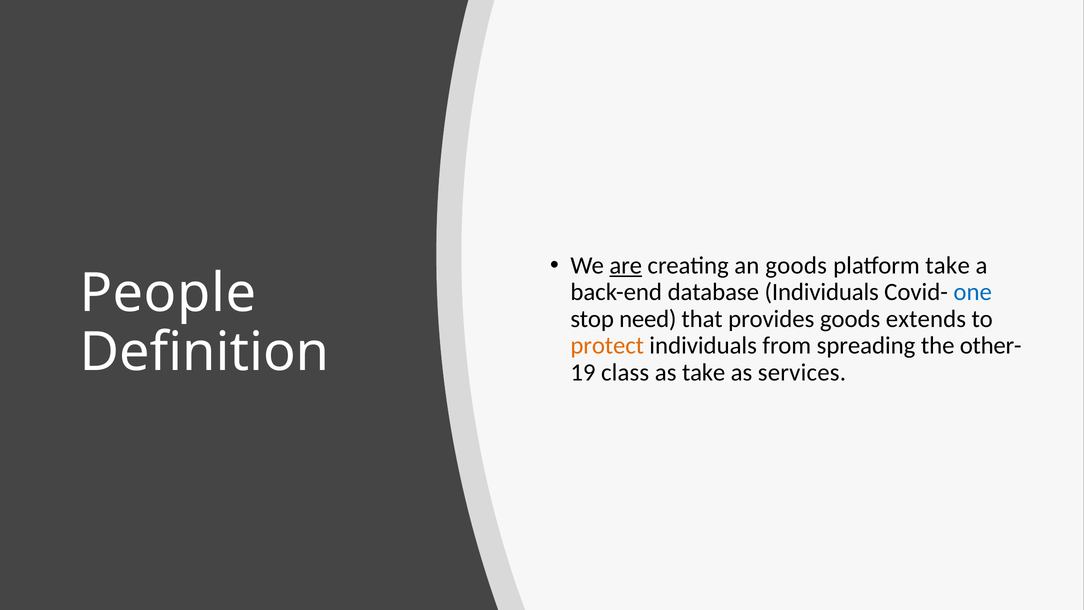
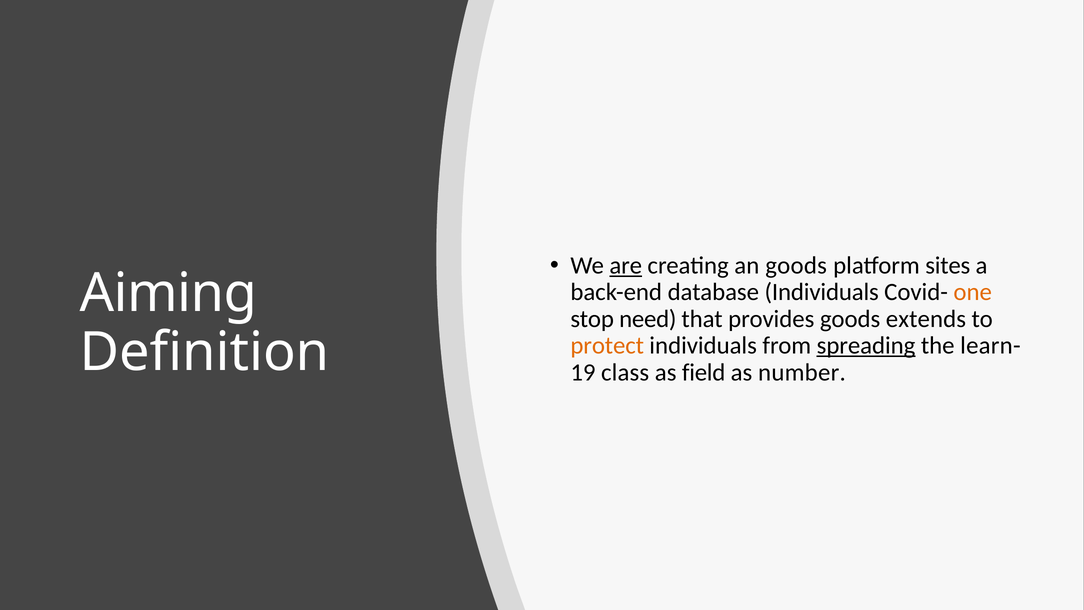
platform take: take -> sites
People: People -> Aiming
one colour: blue -> orange
spreading underline: none -> present
other-: other- -> learn-
as take: take -> field
services: services -> number
